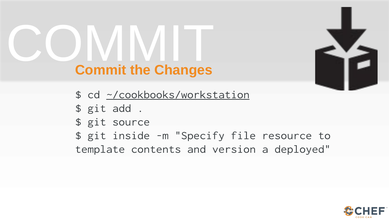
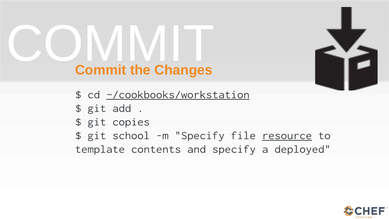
source: source -> copies
inside: inside -> school
resource underline: none -> present
and version: version -> specify
